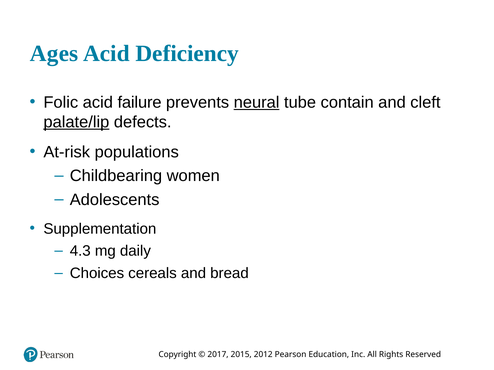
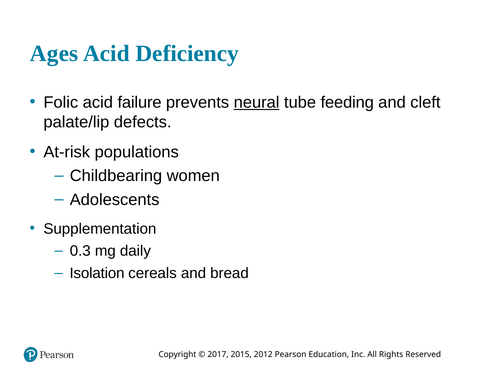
contain: contain -> feeding
palate/lip underline: present -> none
4.3: 4.3 -> 0.3
Choices: Choices -> Isolation
